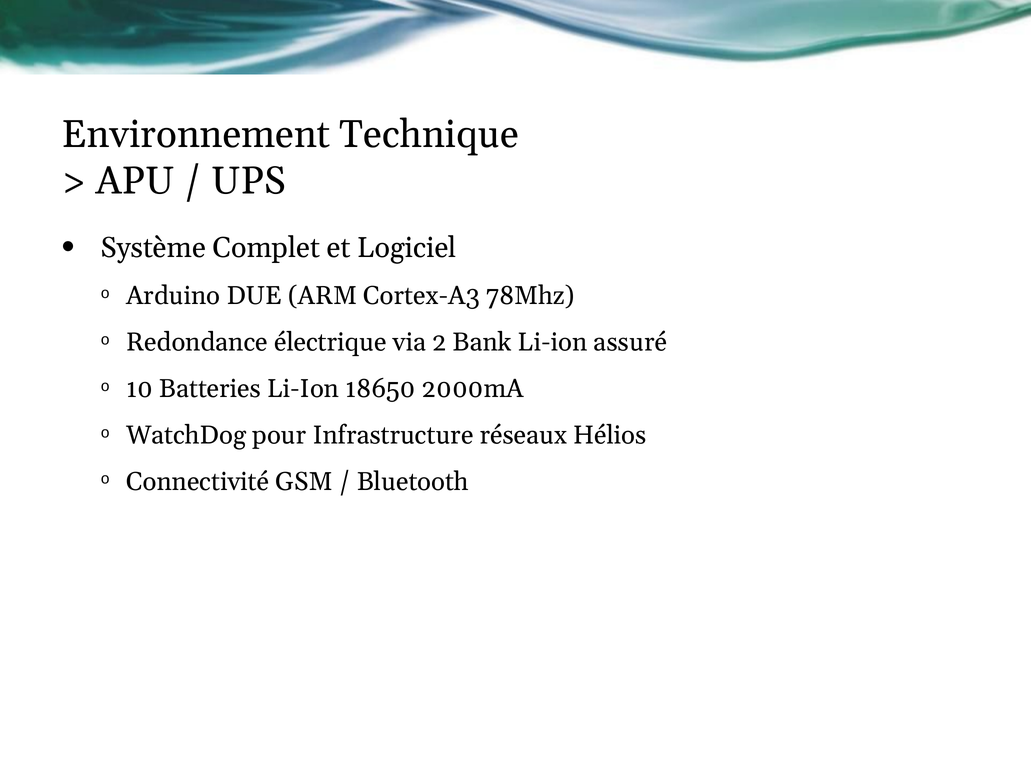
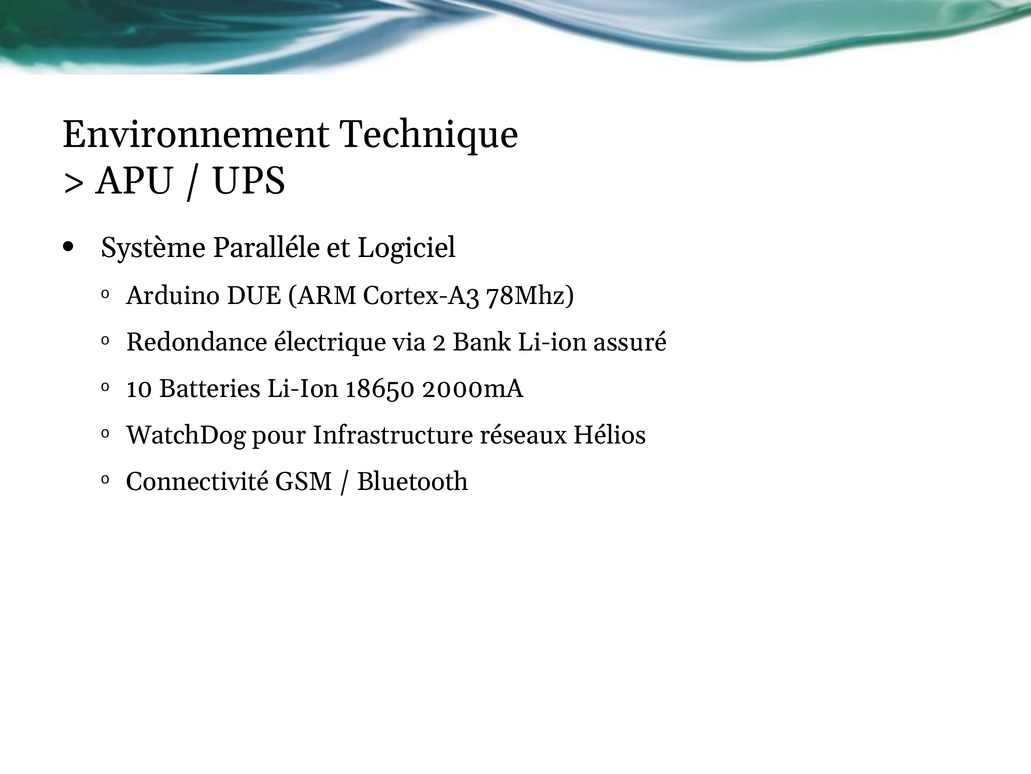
Complet: Complet -> Paralléle
